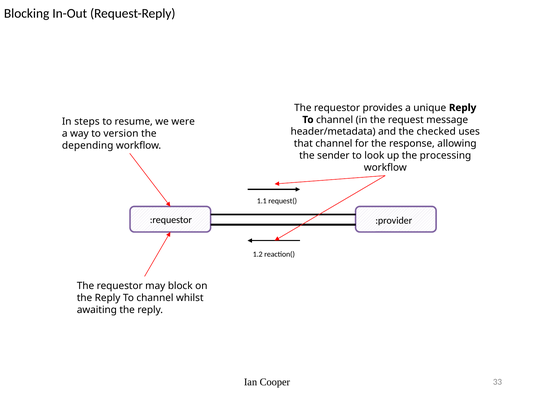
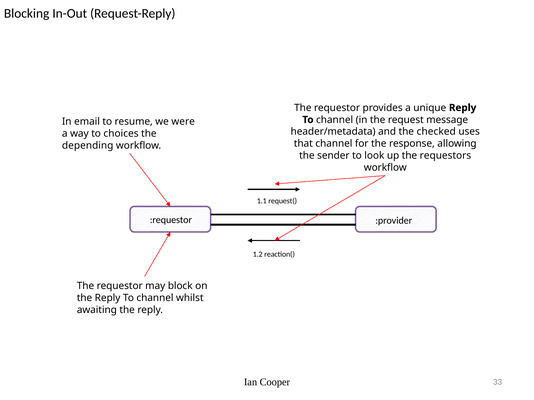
steps: steps -> email
version: version -> choices
processing: processing -> requestors
